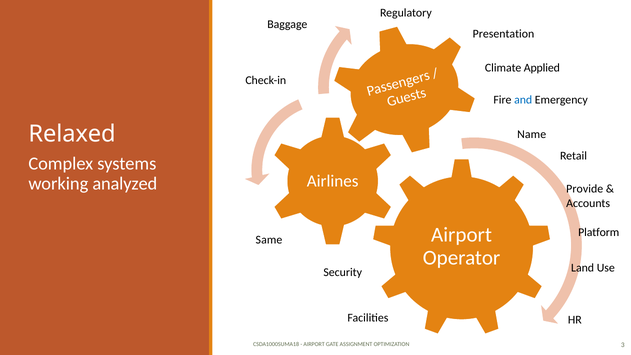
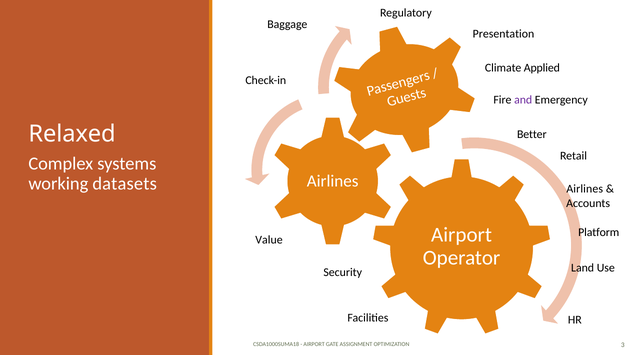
and colour: blue -> purple
Name: Name -> Better
analyzed: analyzed -> datasets
Provide at (585, 189): Provide -> Airlines
Same: Same -> Value
